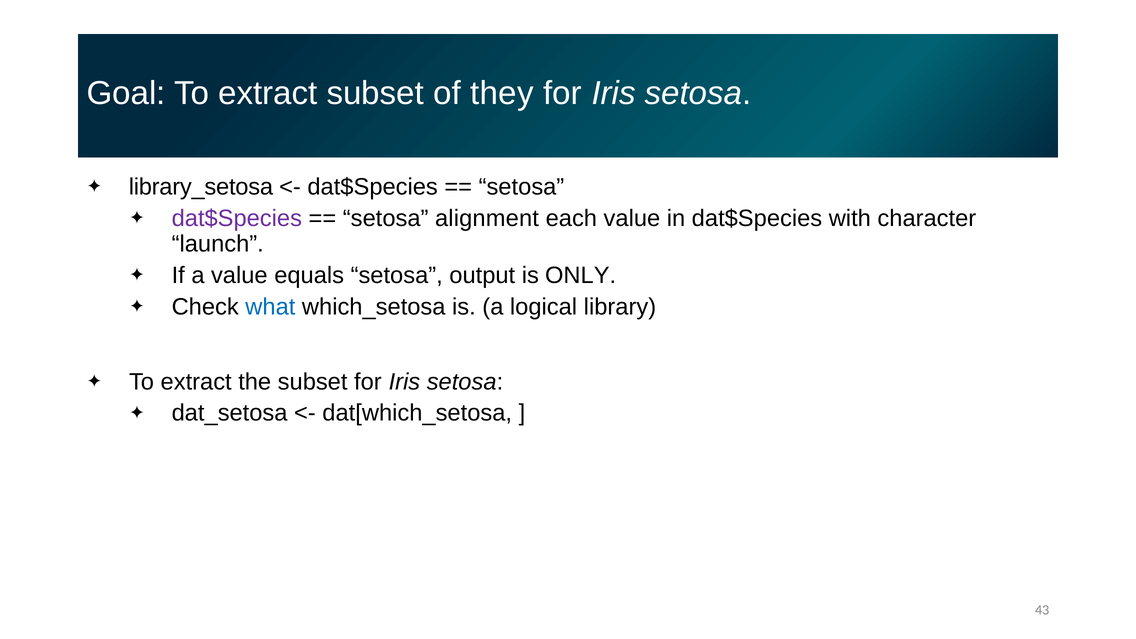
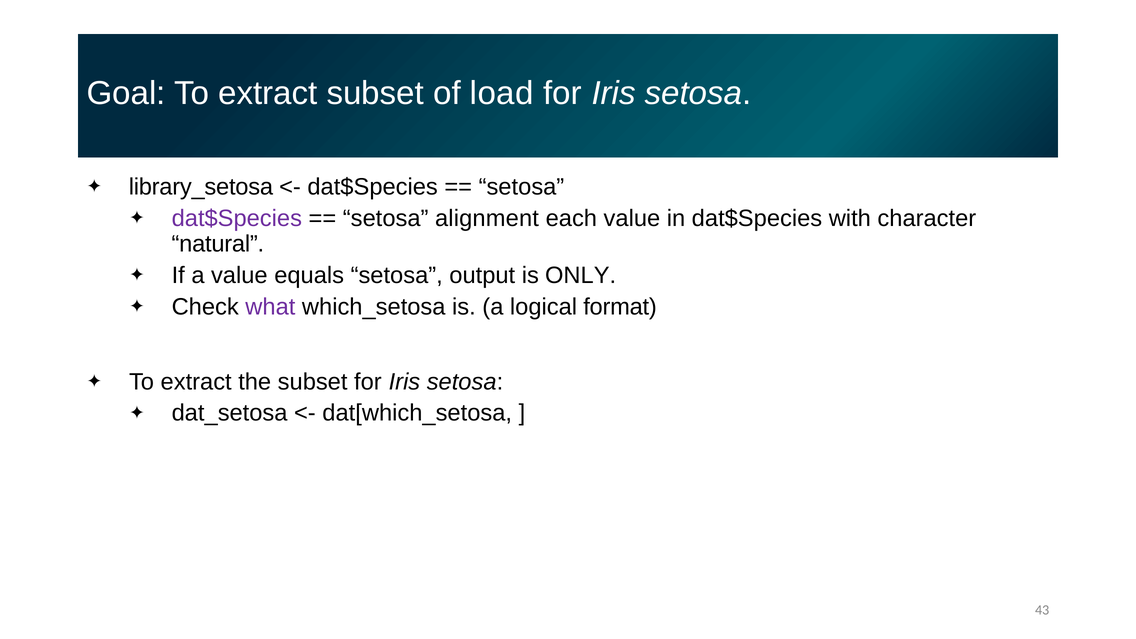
they: they -> load
launch: launch -> natural
what colour: blue -> purple
library: library -> format
